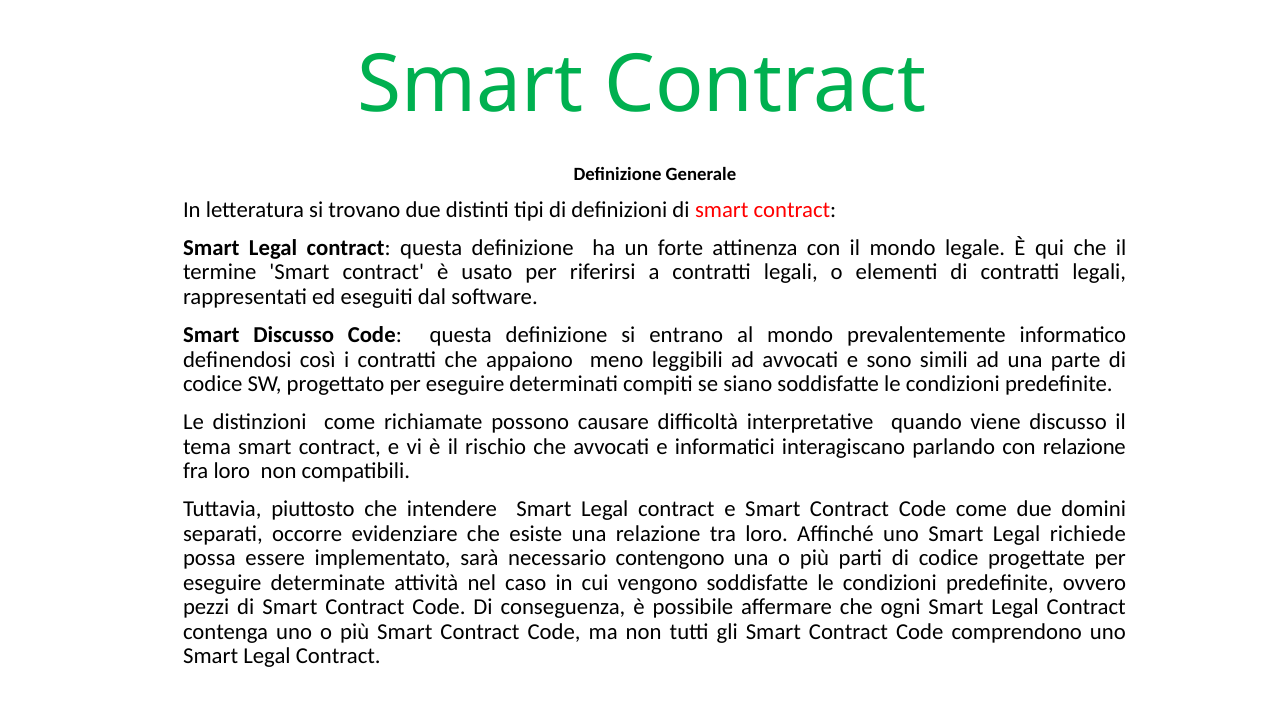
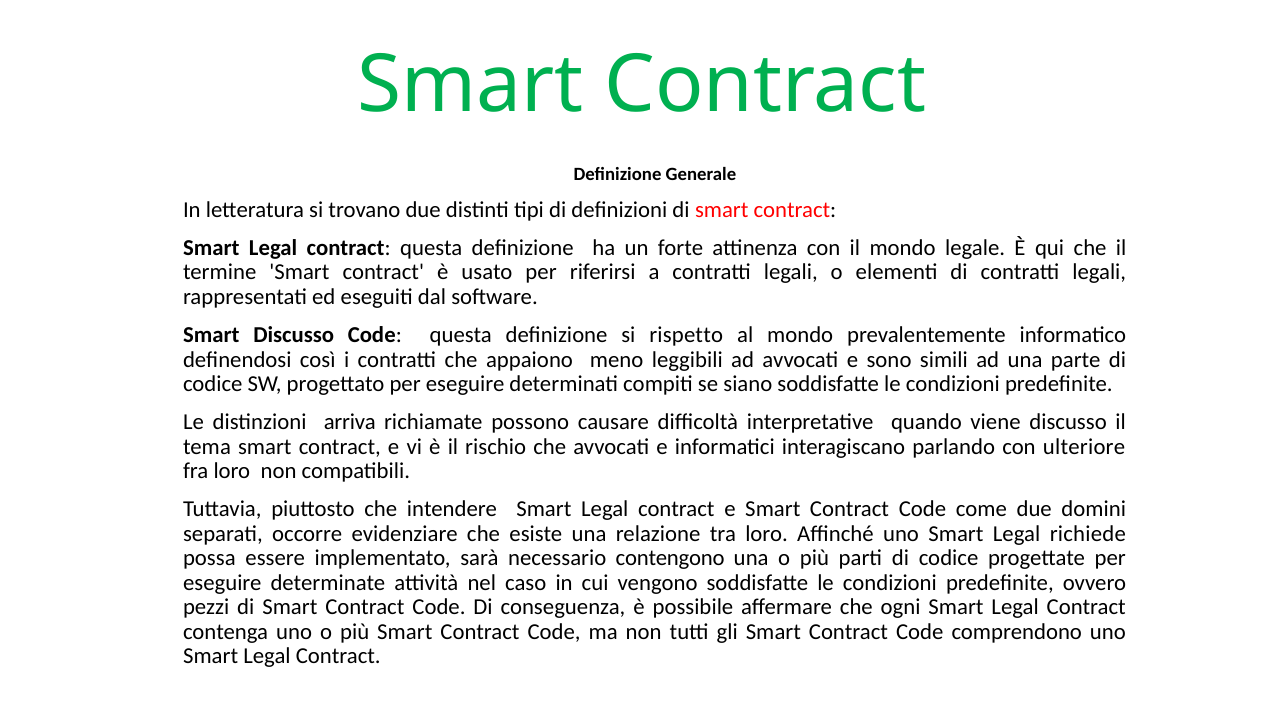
entrano: entrano -> rispetto
distinzioni come: come -> arriva
con relazione: relazione -> ulteriore
